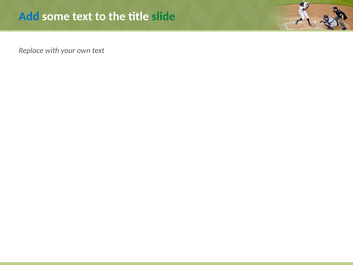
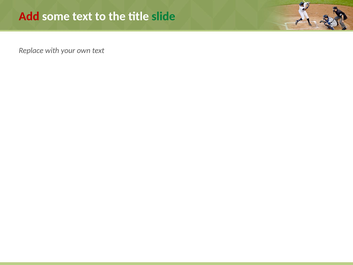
Add colour: blue -> red
